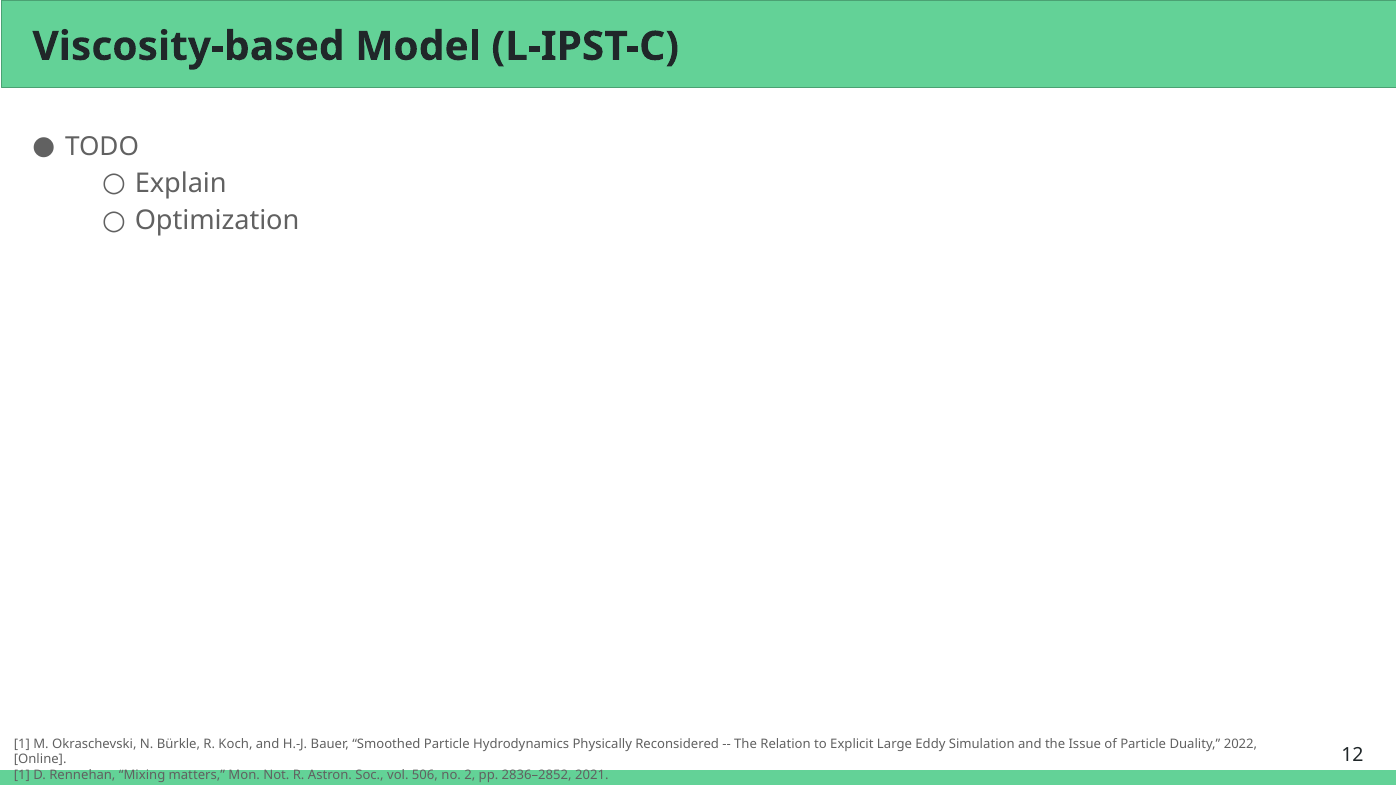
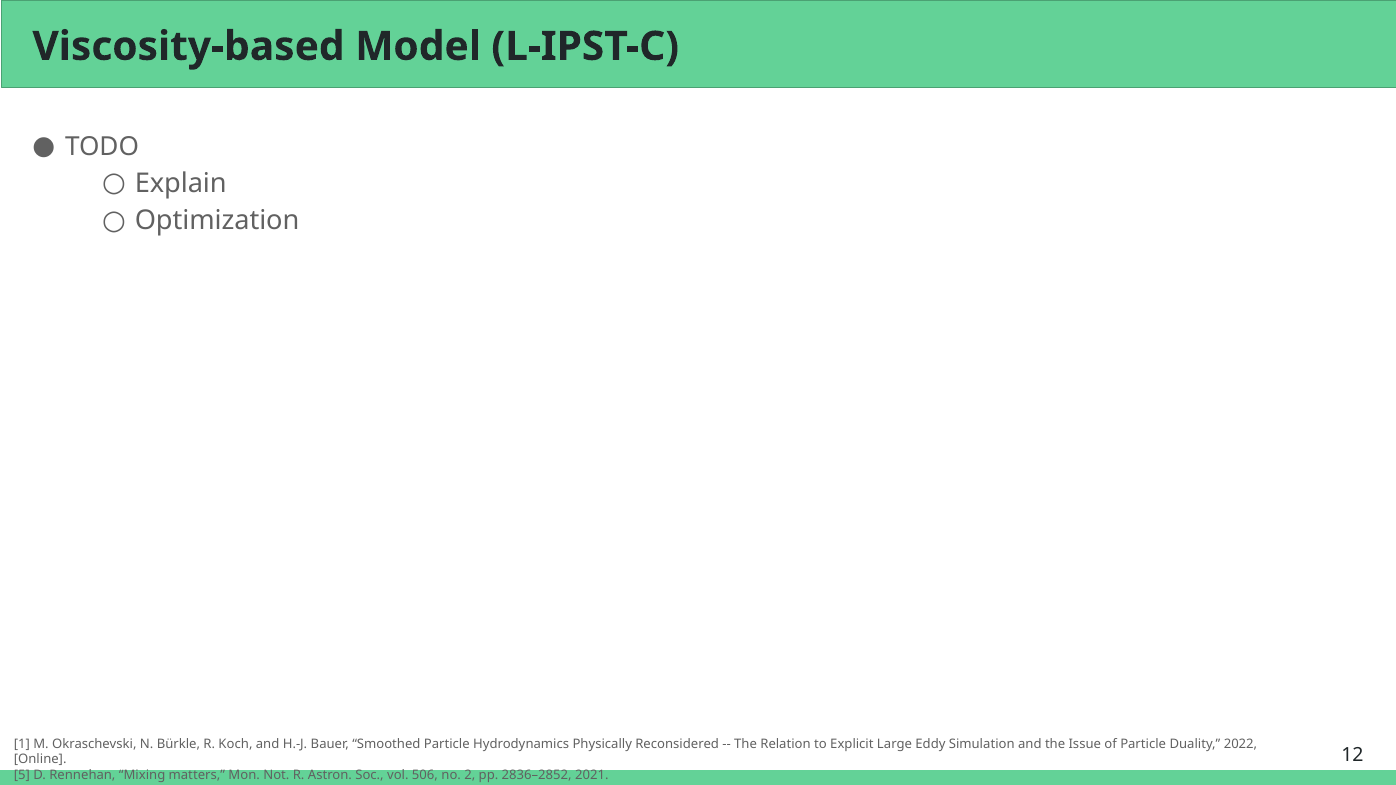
1 at (22, 776): 1 -> 5
